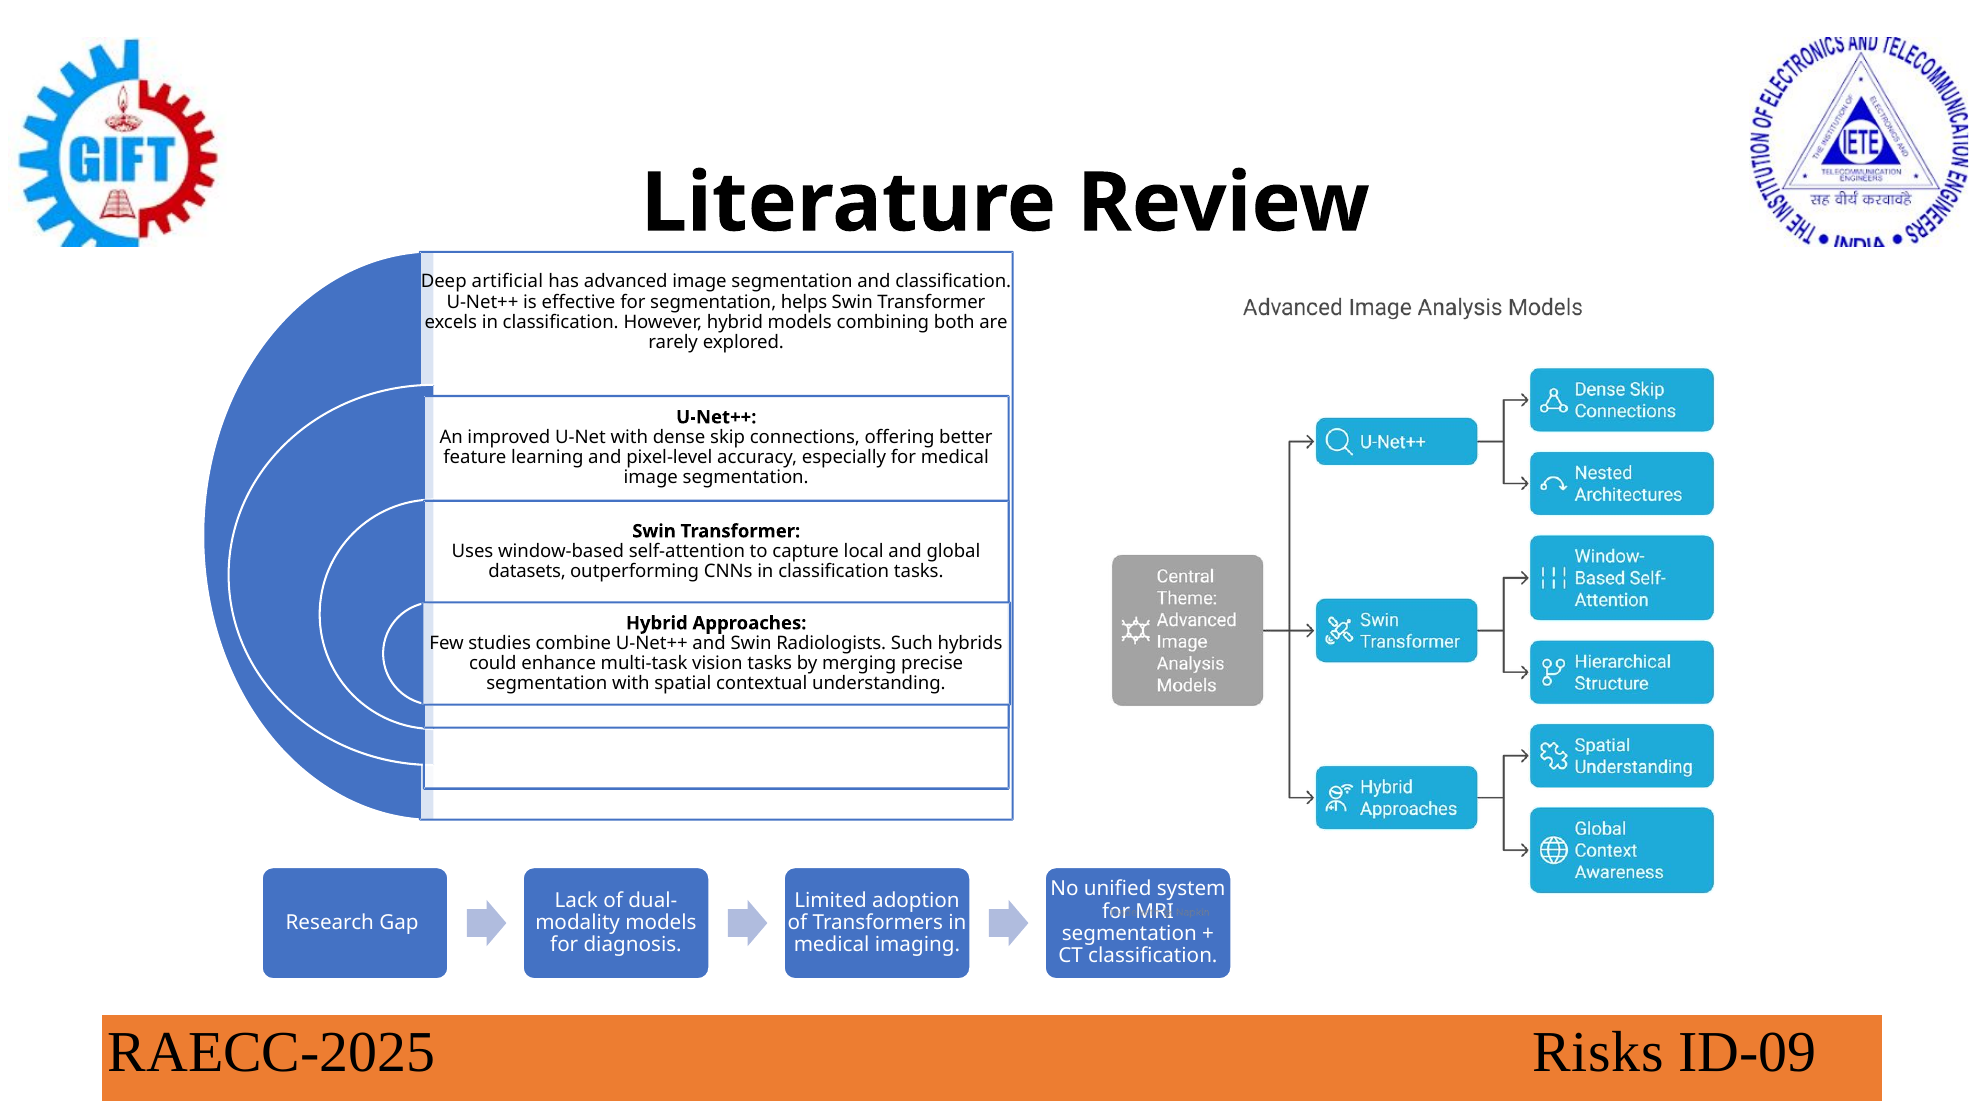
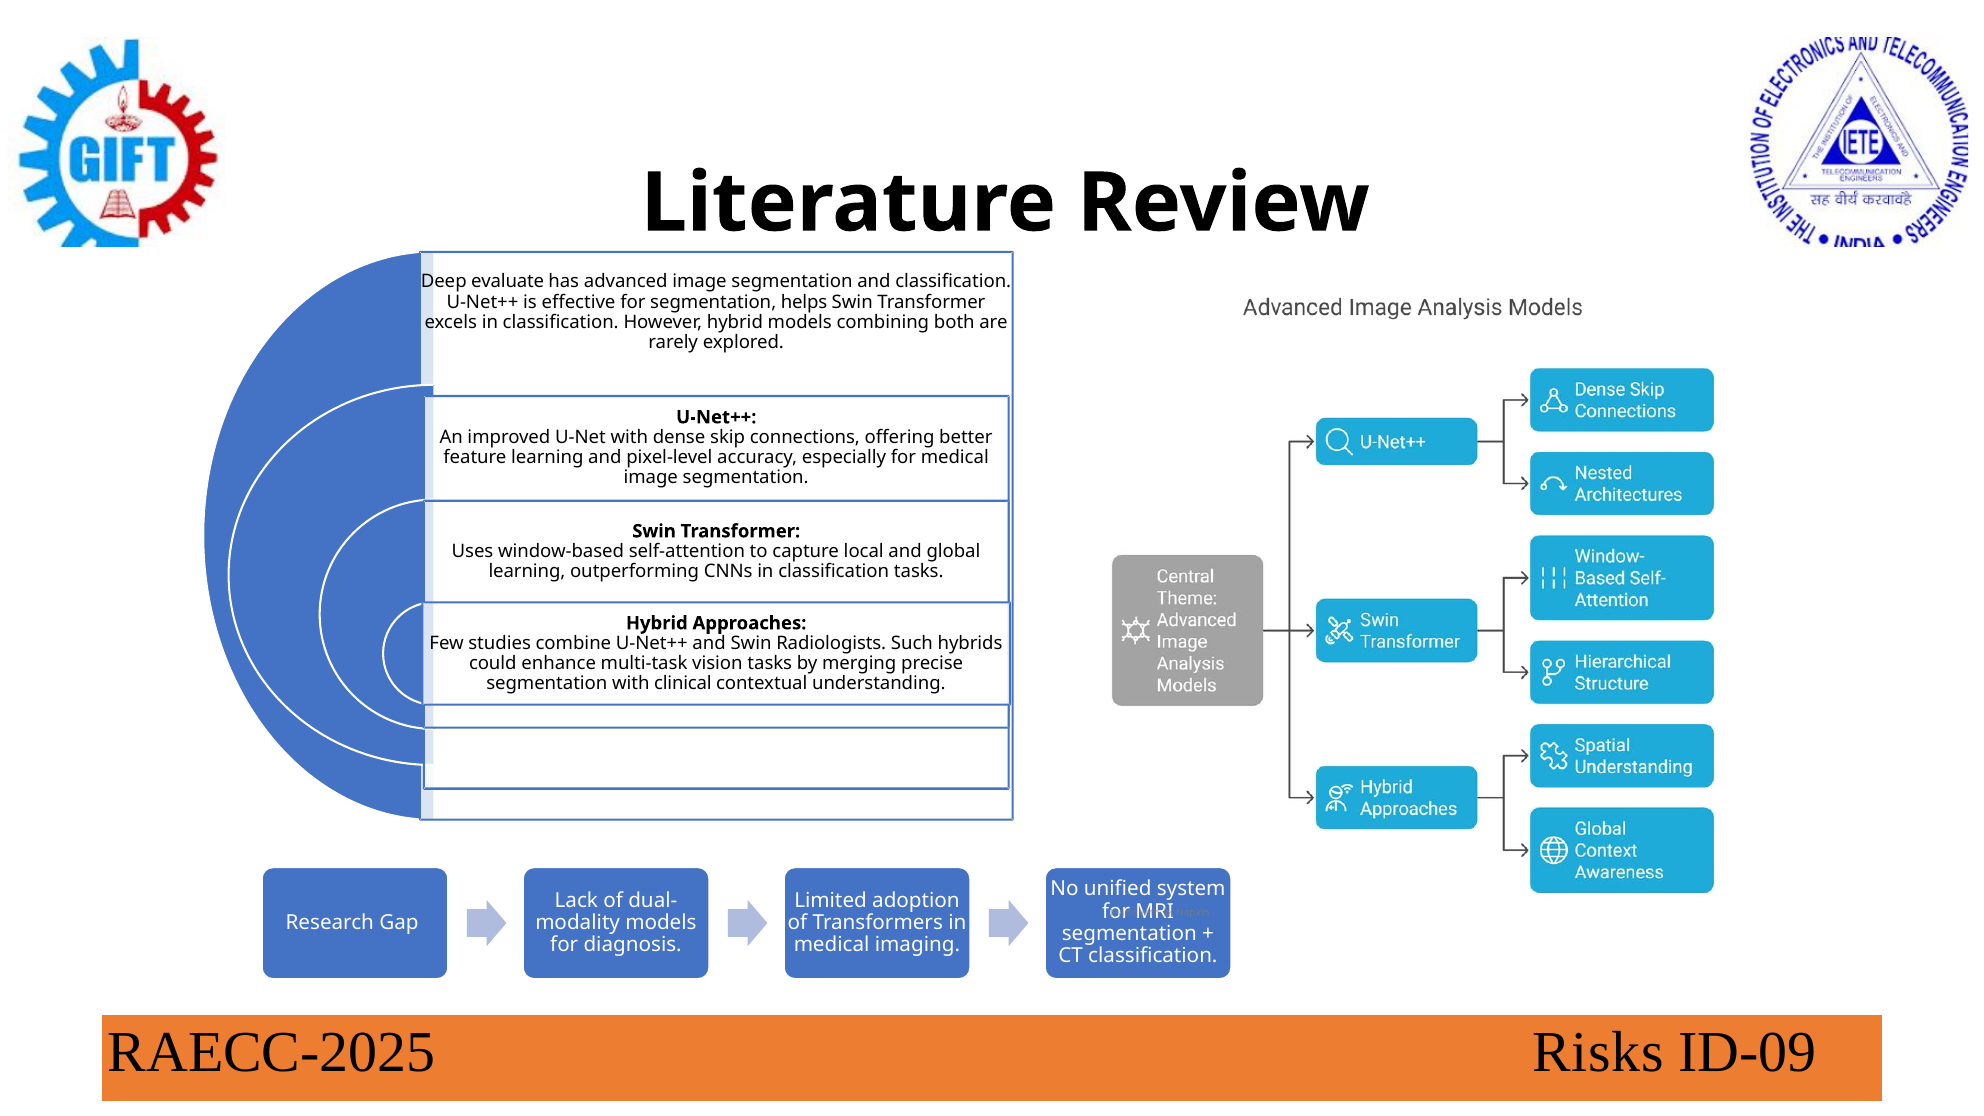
artificial: artificial -> evaluate
datasets at (527, 571): datasets -> learning
spatial: spatial -> clinical
